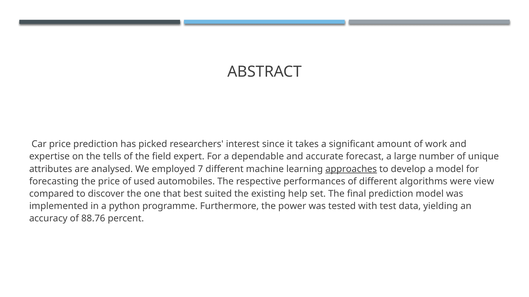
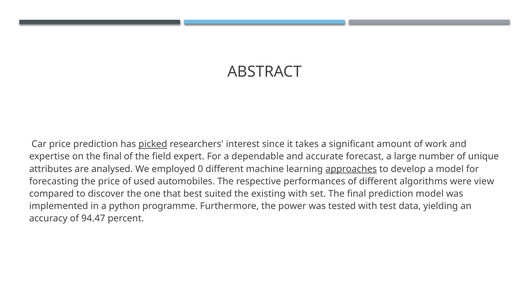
picked underline: none -> present
on the tells: tells -> final
7: 7 -> 0
existing help: help -> with
88.76: 88.76 -> 94.47
